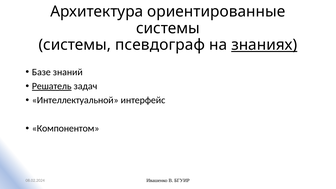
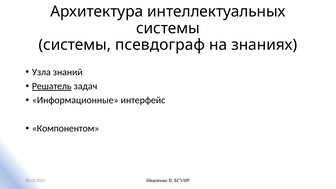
ориентированные: ориентированные -> интеллектуальных
знаниях underline: present -> none
Базе: Базе -> Узла
Интеллектуальной: Интеллектуальной -> Информационные
